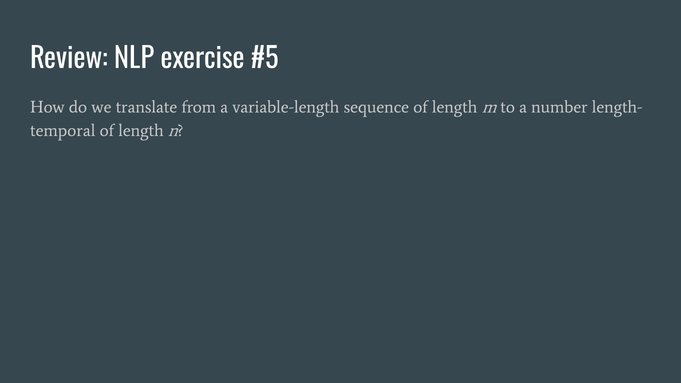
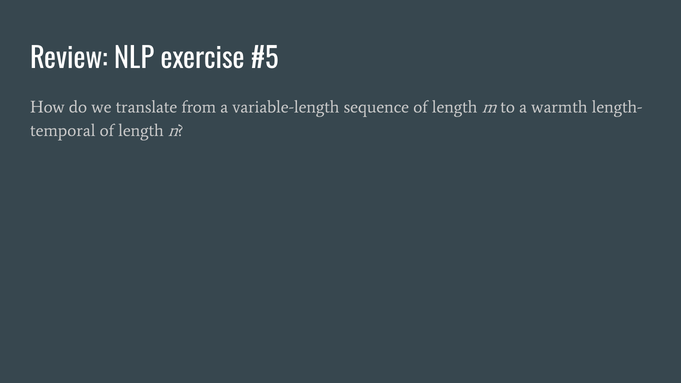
number: number -> warmth
